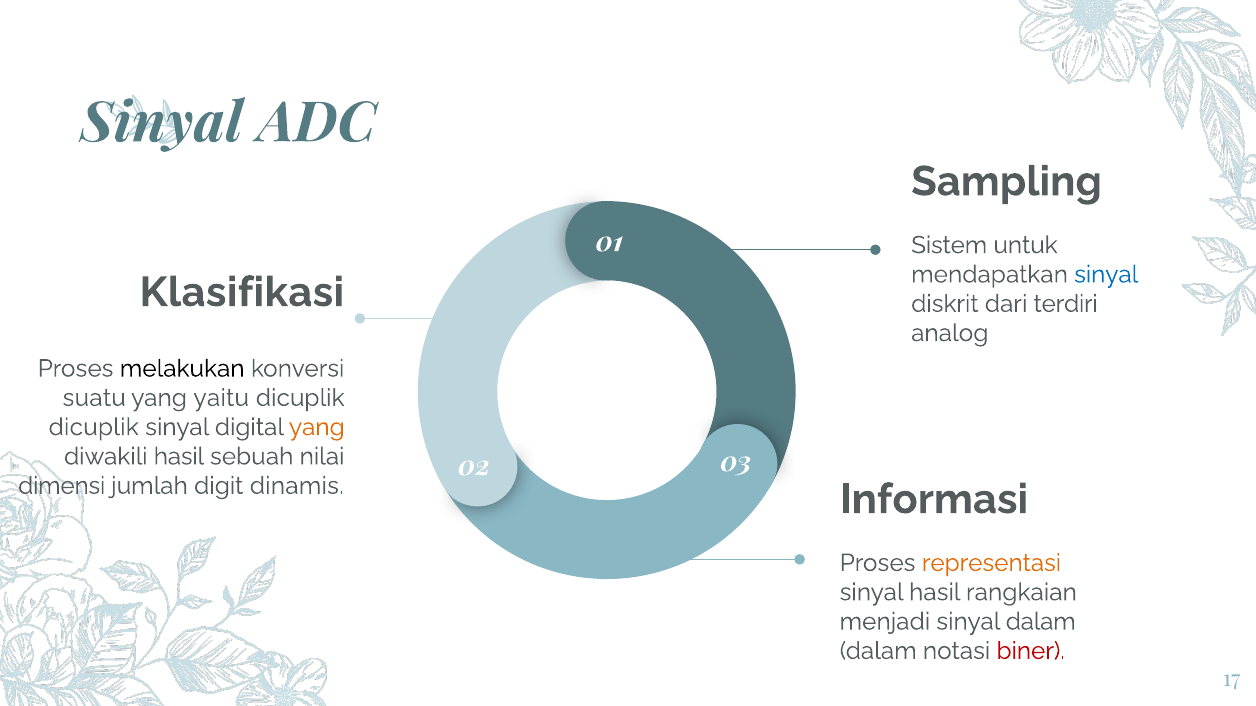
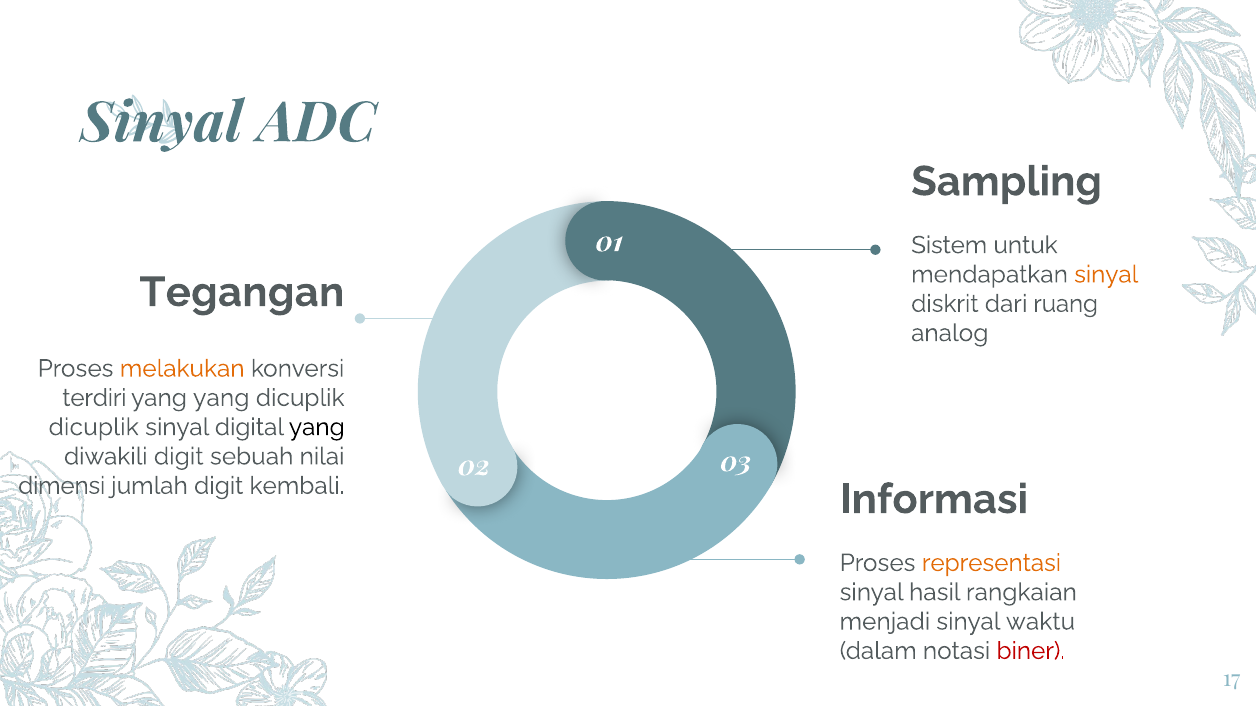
sinyal at (1106, 275) colour: blue -> orange
Klasifikasi: Klasifikasi -> Tegangan
terdiri: terdiri -> ruang
melakukan colour: black -> orange
suatu: suatu -> terdiri
yang yaitu: yaitu -> yang
yang at (317, 427) colour: orange -> black
diwakili hasil: hasil -> digit
dinamis: dinamis -> kembali
sinyal dalam: dalam -> waktu
